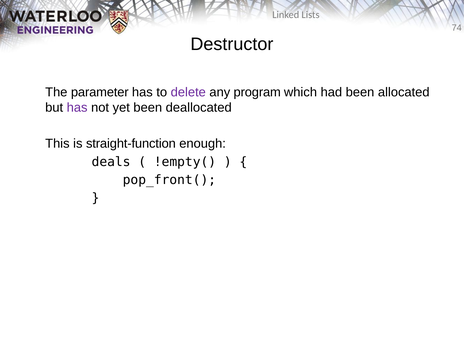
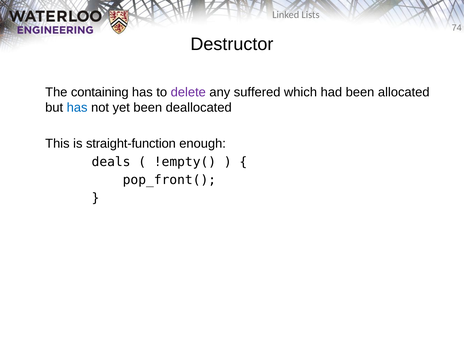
parameter: parameter -> containing
program: program -> suffered
has at (77, 108) colour: purple -> blue
